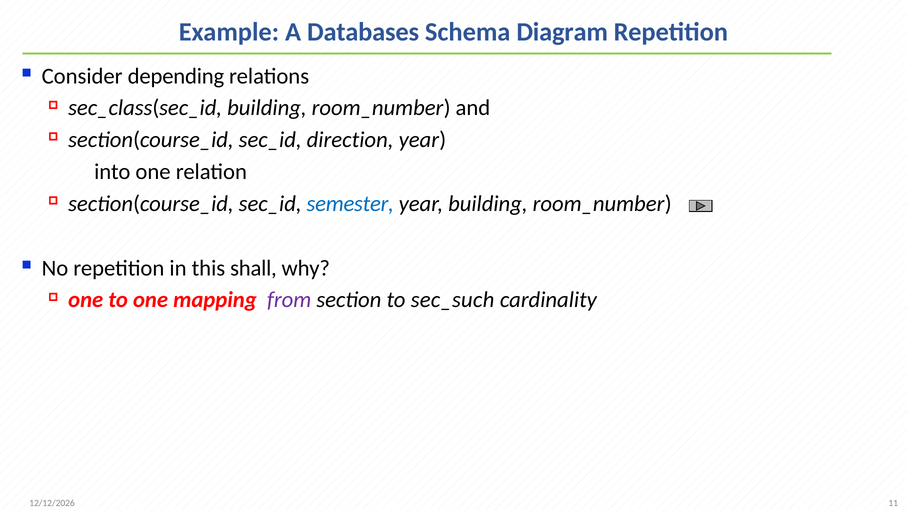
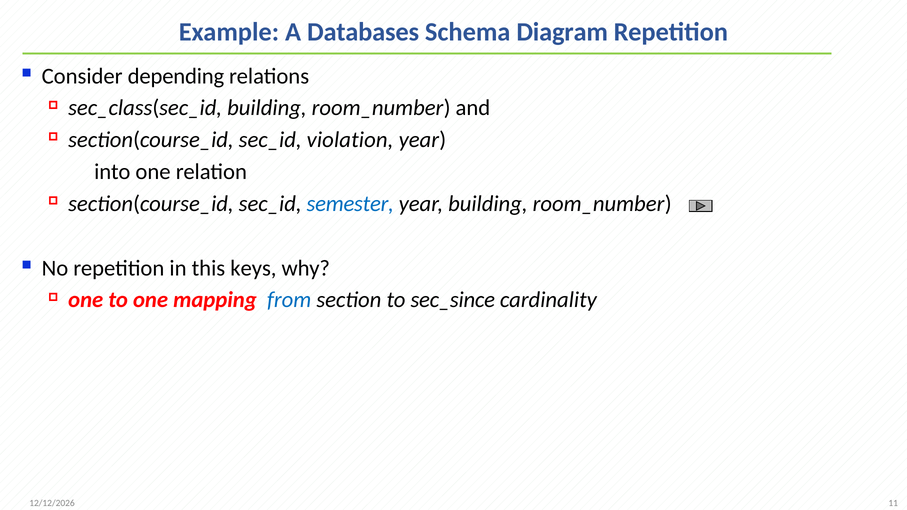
direction: direction -> violation
shall: shall -> keys
from colour: purple -> blue
sec_such: sec_such -> sec_since
